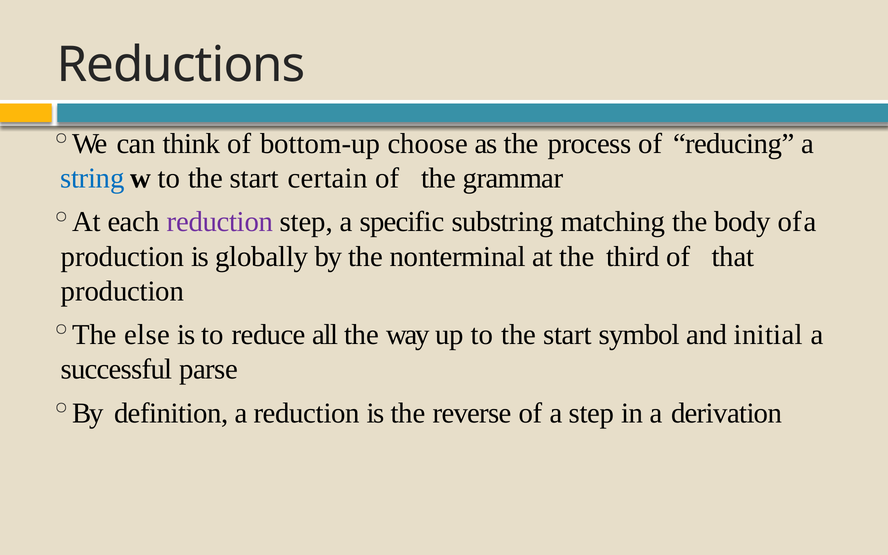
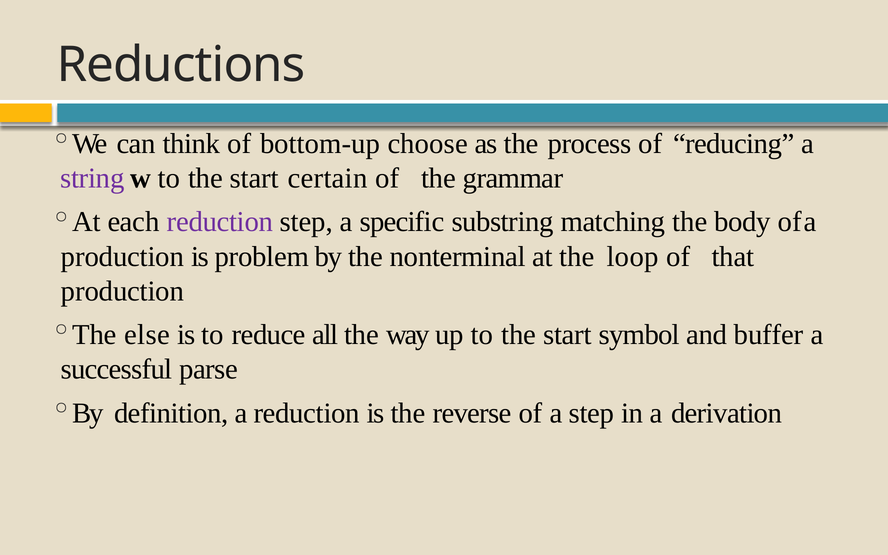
string colour: blue -> purple
globally: globally -> problem
third: third -> loop
initial: initial -> buffer
